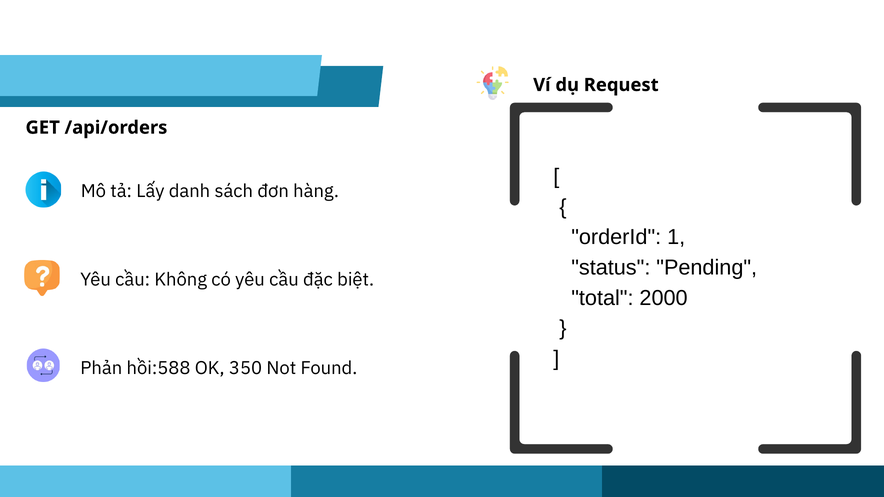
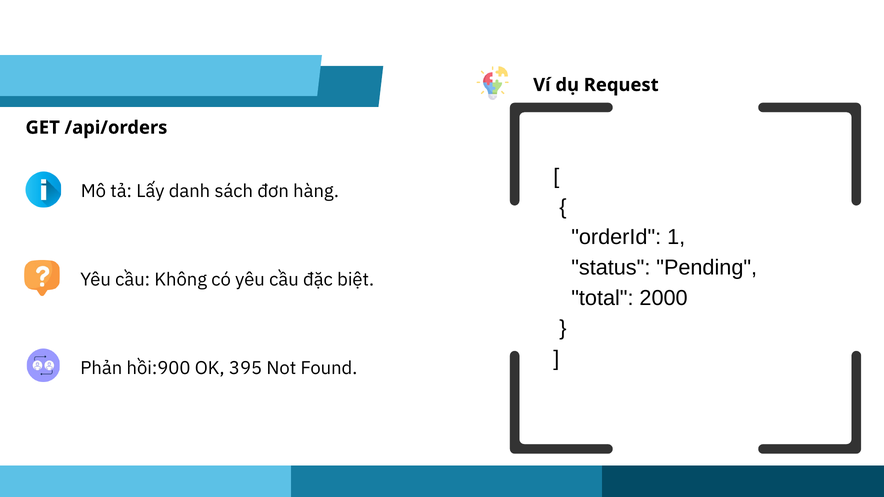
hồi:588: hồi:588 -> hồi:900
350: 350 -> 395
